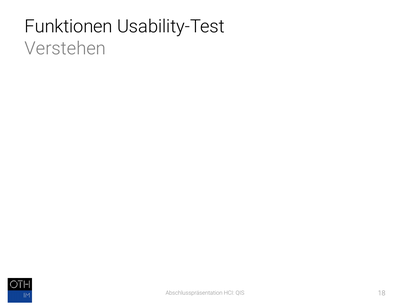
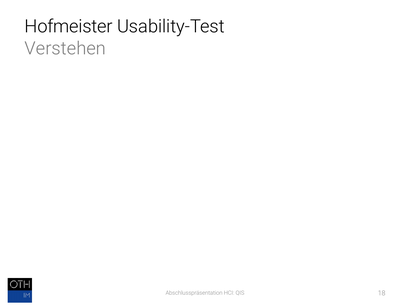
Funktionen: Funktionen -> Hofmeister
